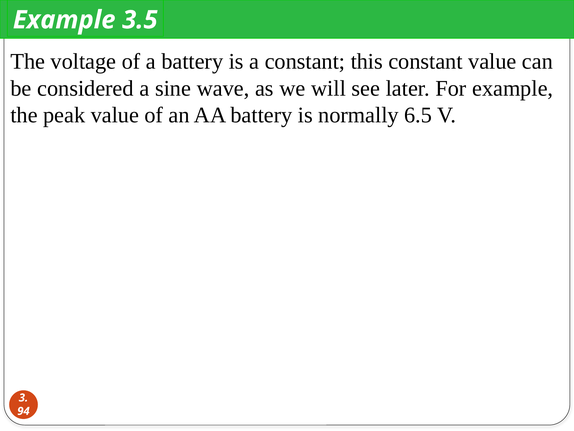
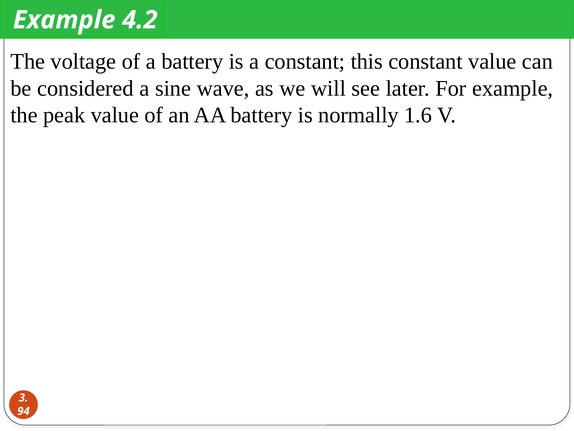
3.5: 3.5 -> 4.2
6.5: 6.5 -> 1.6
